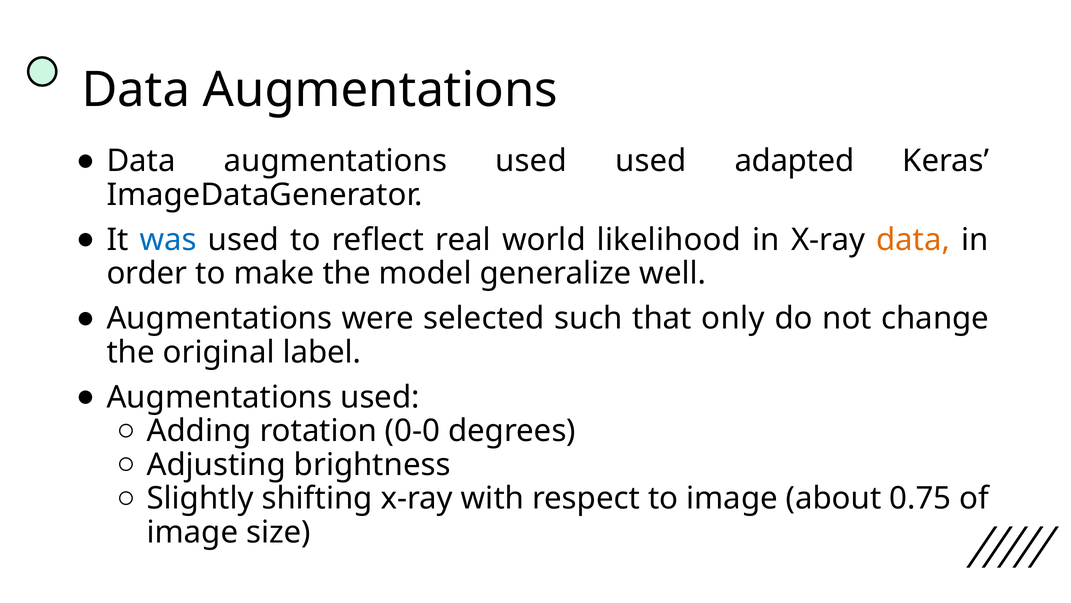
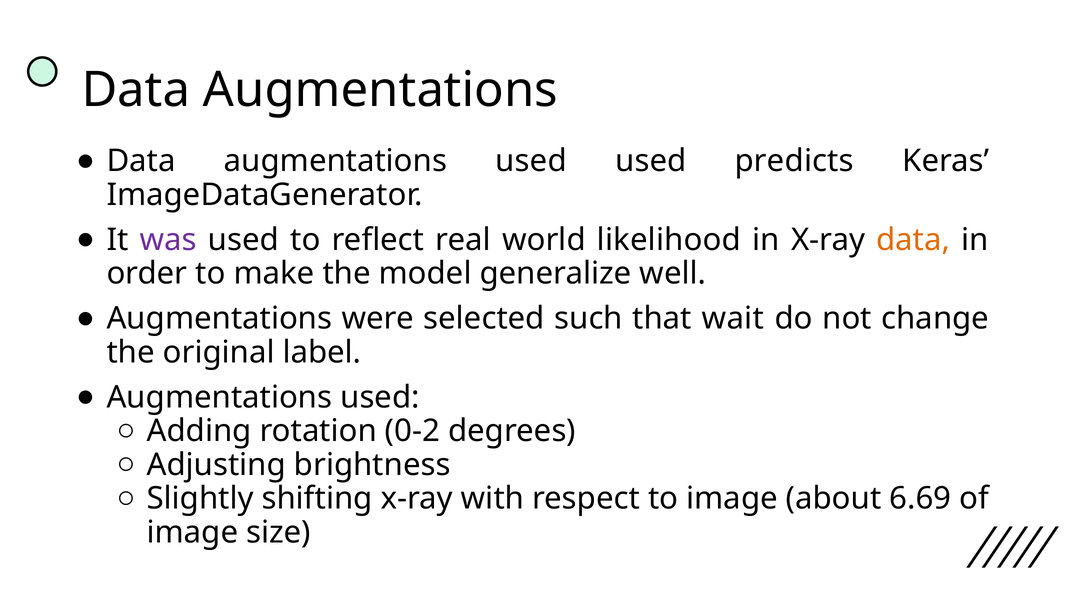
adapted: adapted -> predicts
was colour: blue -> purple
only: only -> wait
0-0: 0-0 -> 0-2
0.75: 0.75 -> 6.69
